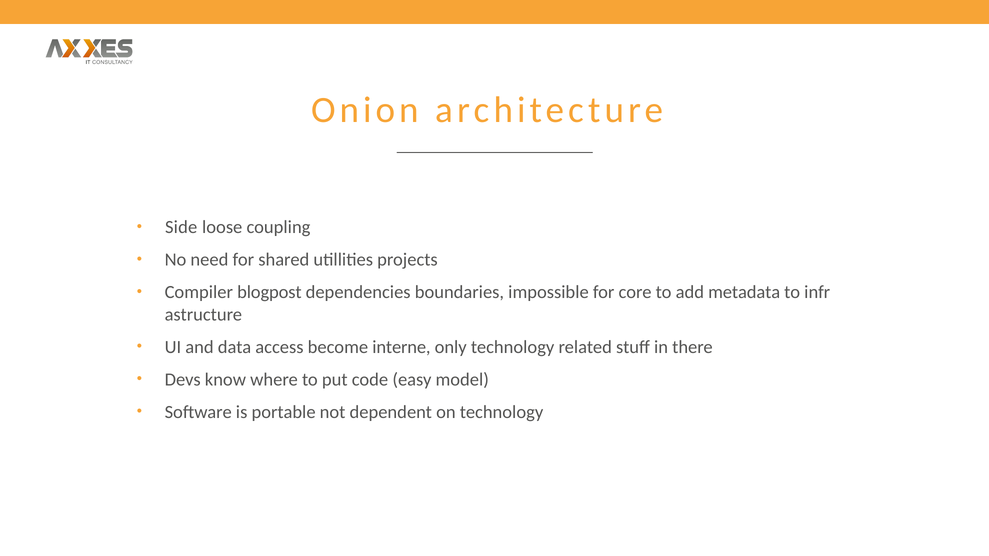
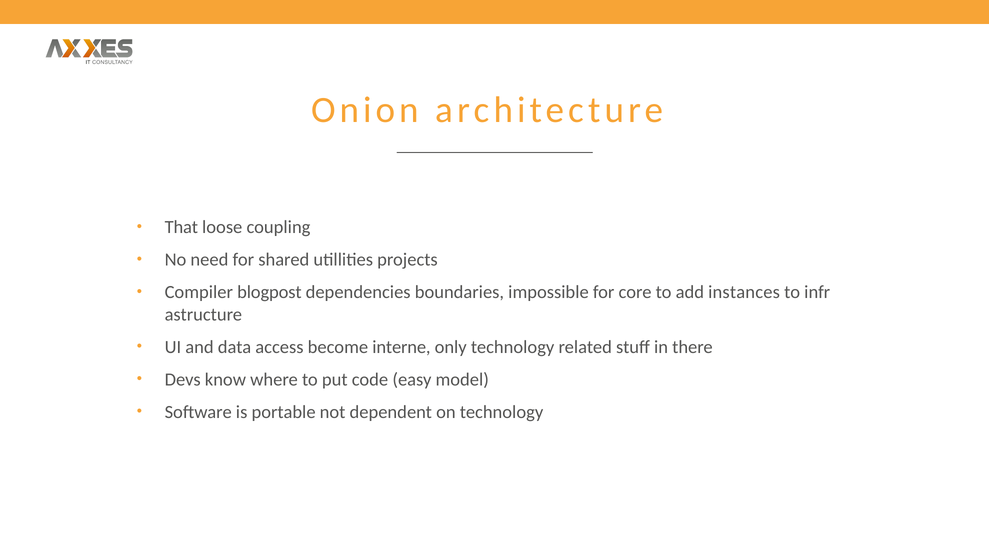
Side: Side -> That
metadata: metadata -> instances
